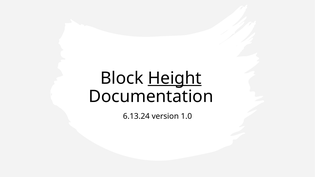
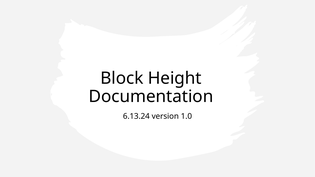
Height underline: present -> none
